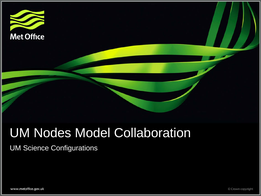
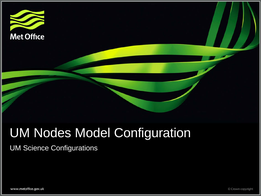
Collaboration: Collaboration -> Configuration
